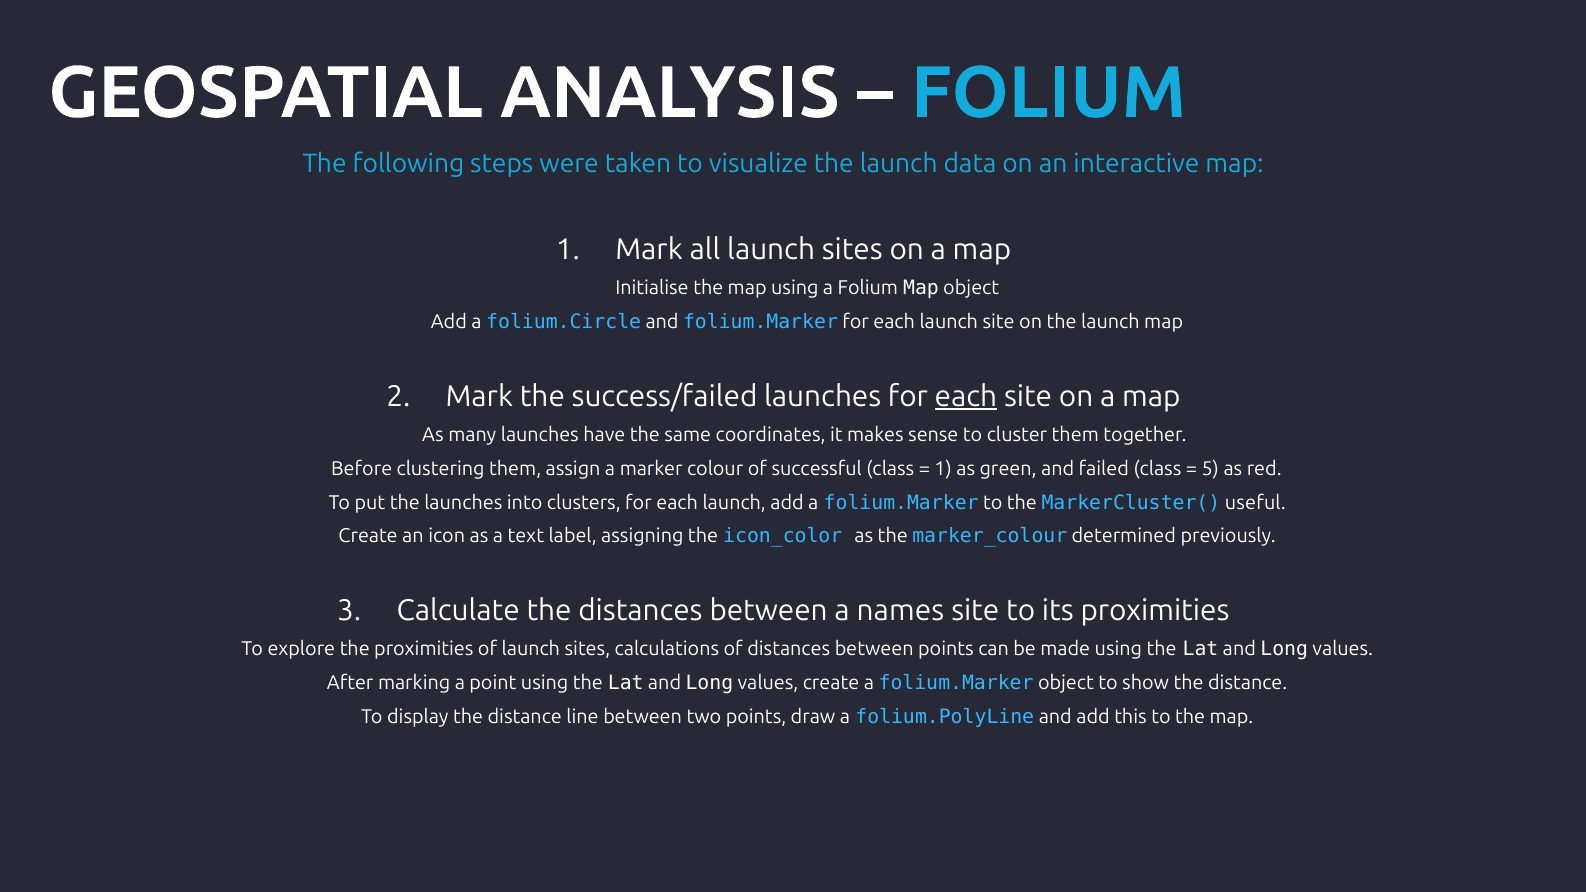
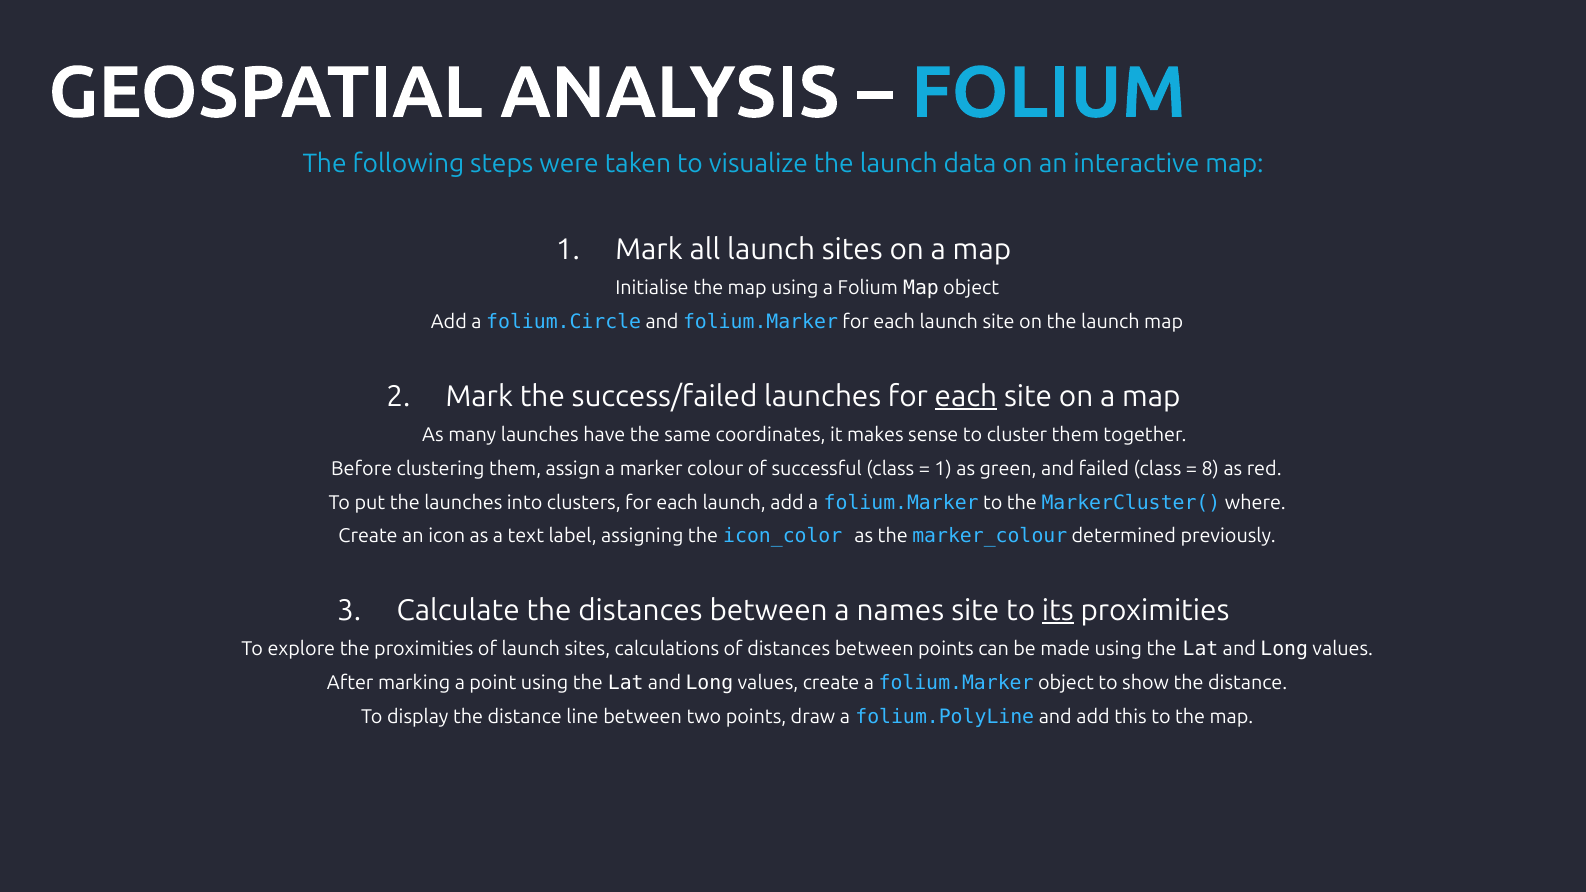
5: 5 -> 8
useful: useful -> where
its underline: none -> present
